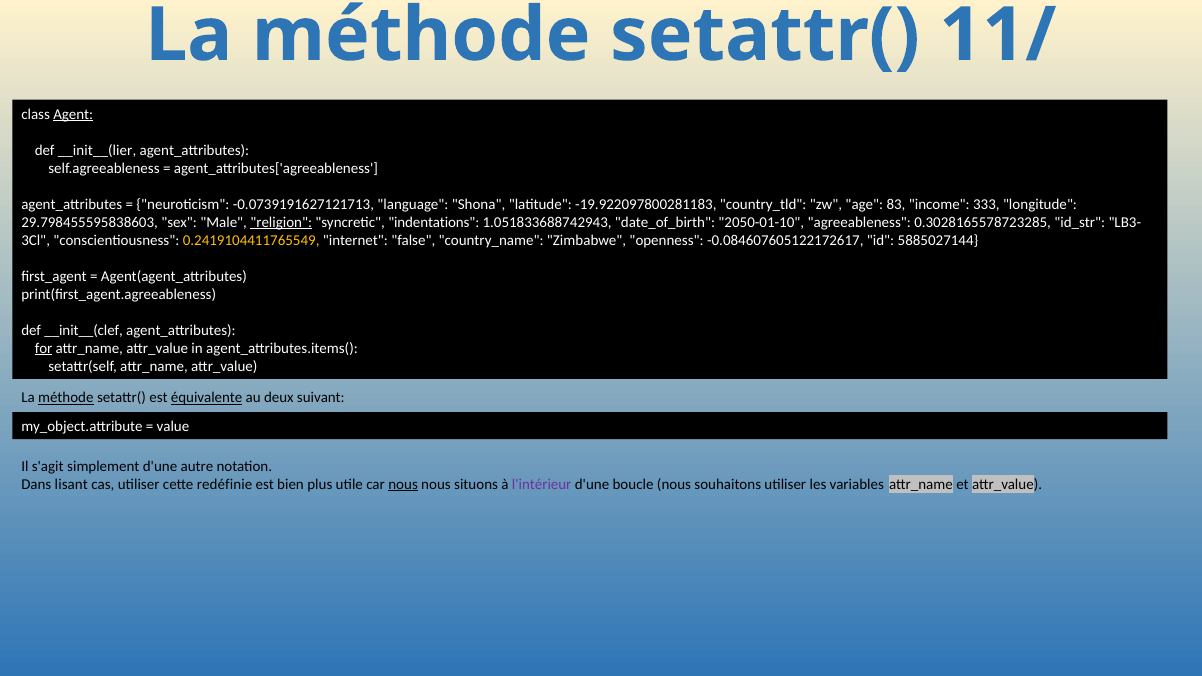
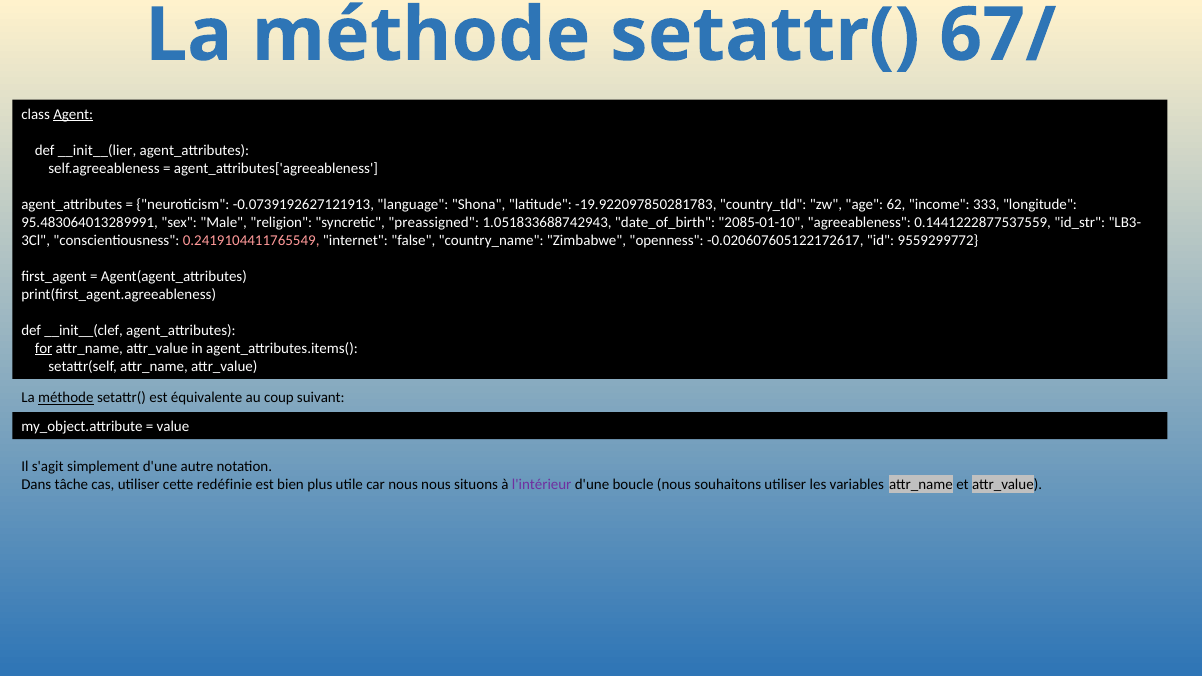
11/: 11/ -> 67/
-0.0739191627121713: -0.0739191627121713 -> -0.0739192627121913
-19.922097800281183: -19.922097800281183 -> -19.922097850281783
83: 83 -> 62
29.798455595838603: 29.798455595838603 -> 95.483064013289991
religion underline: present -> none
indentations: indentations -> preassigned
2050-01-10: 2050-01-10 -> 2085-01-10
0.3028165578723285: 0.3028165578723285 -> 0.1441222877537559
0.2419104411765549 colour: yellow -> pink
-0.084607605122172617: -0.084607605122172617 -> -0.020607605122172617
5885027144: 5885027144 -> 9559299772
équivalente underline: present -> none
deux: deux -> coup
lisant: lisant -> tâche
nous at (403, 484) underline: present -> none
